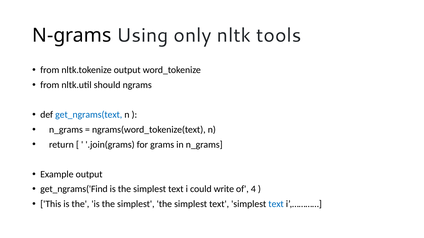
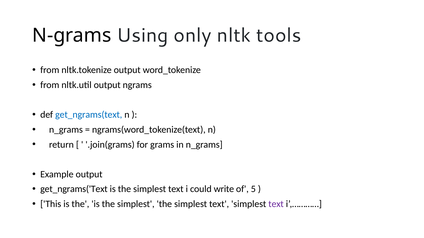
nltk.util should: should -> output
get_ngrams('Find: get_ngrams('Find -> get_ngrams('Text
4: 4 -> 5
text at (276, 204) colour: blue -> purple
